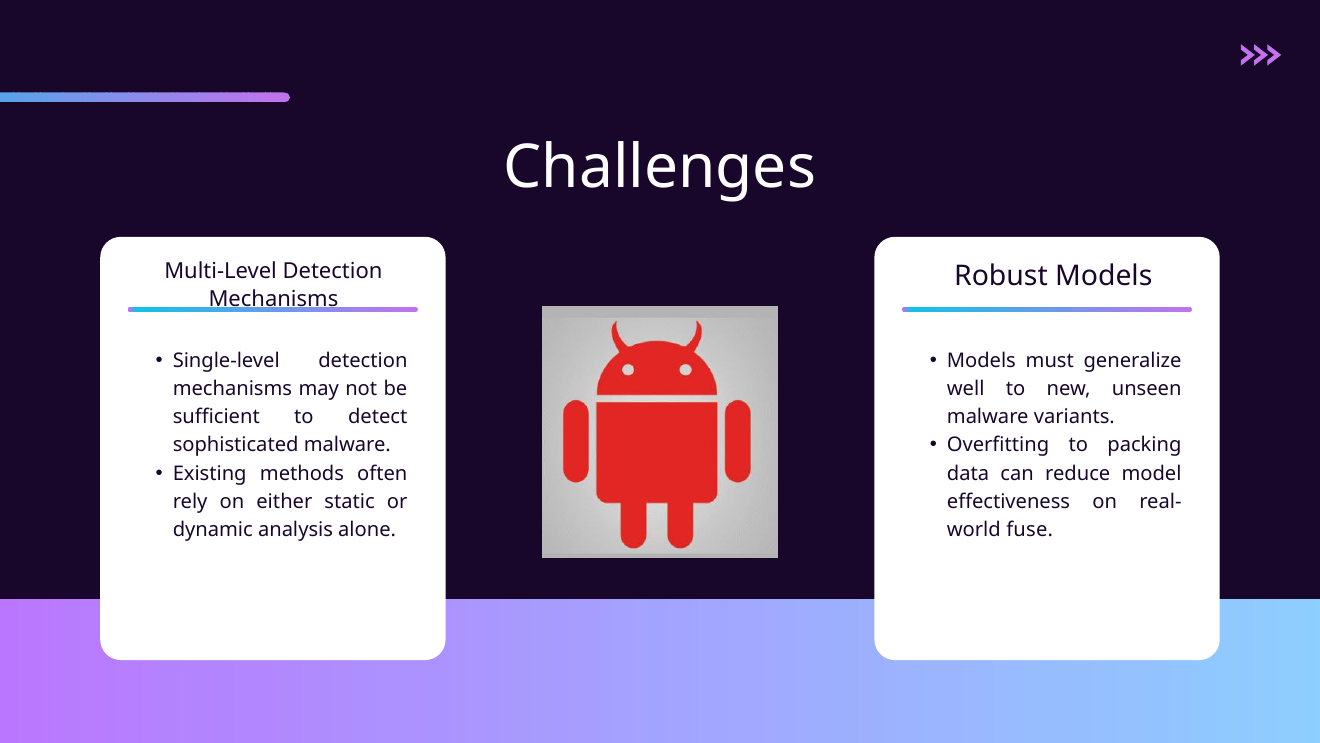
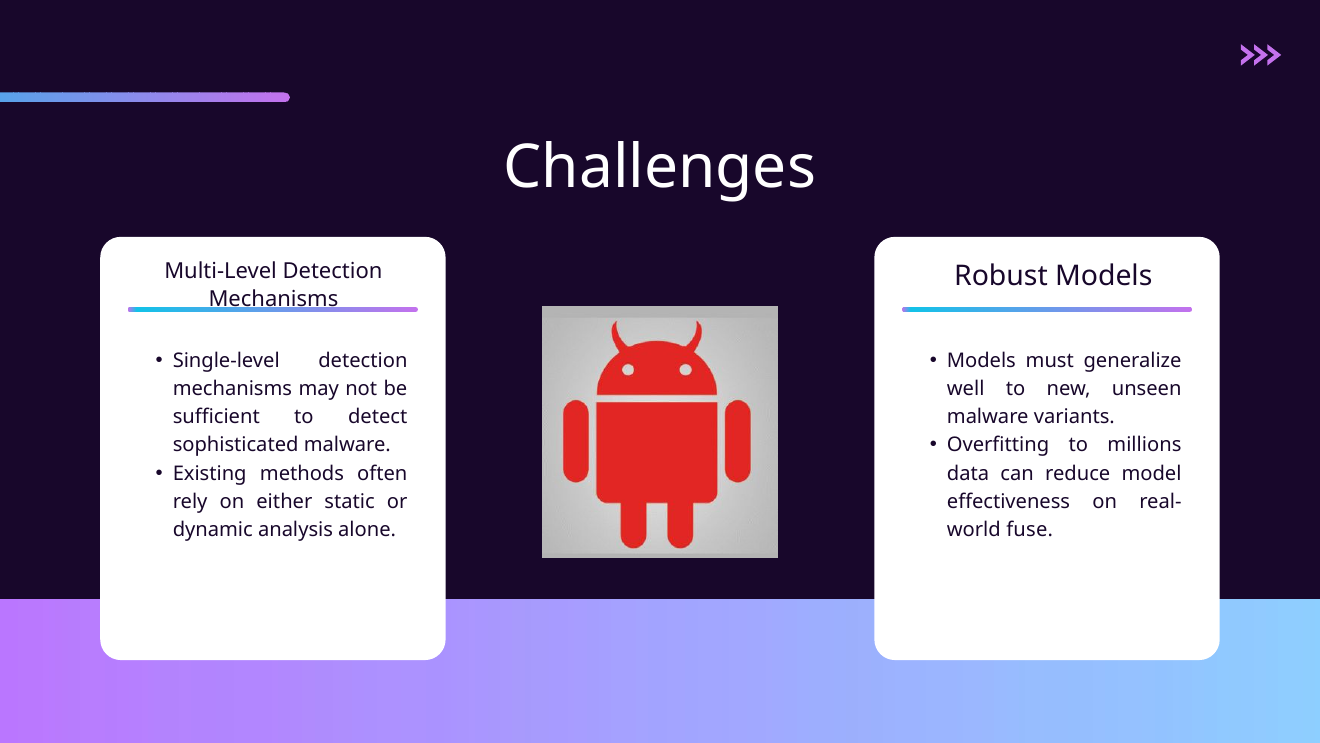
packing: packing -> millions
